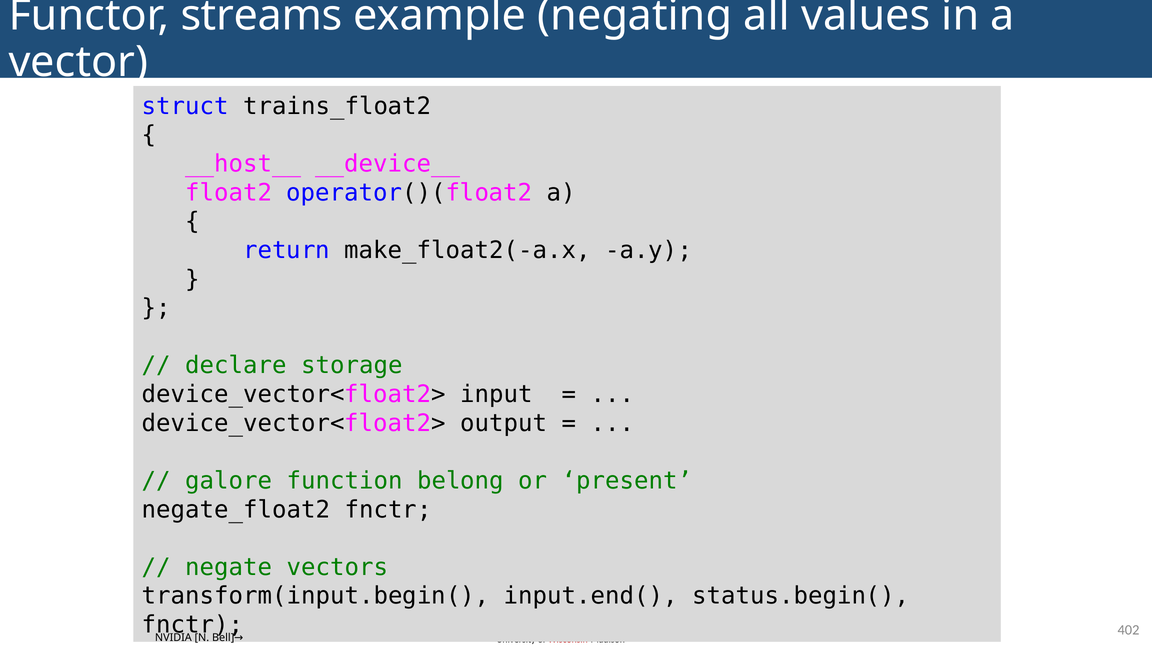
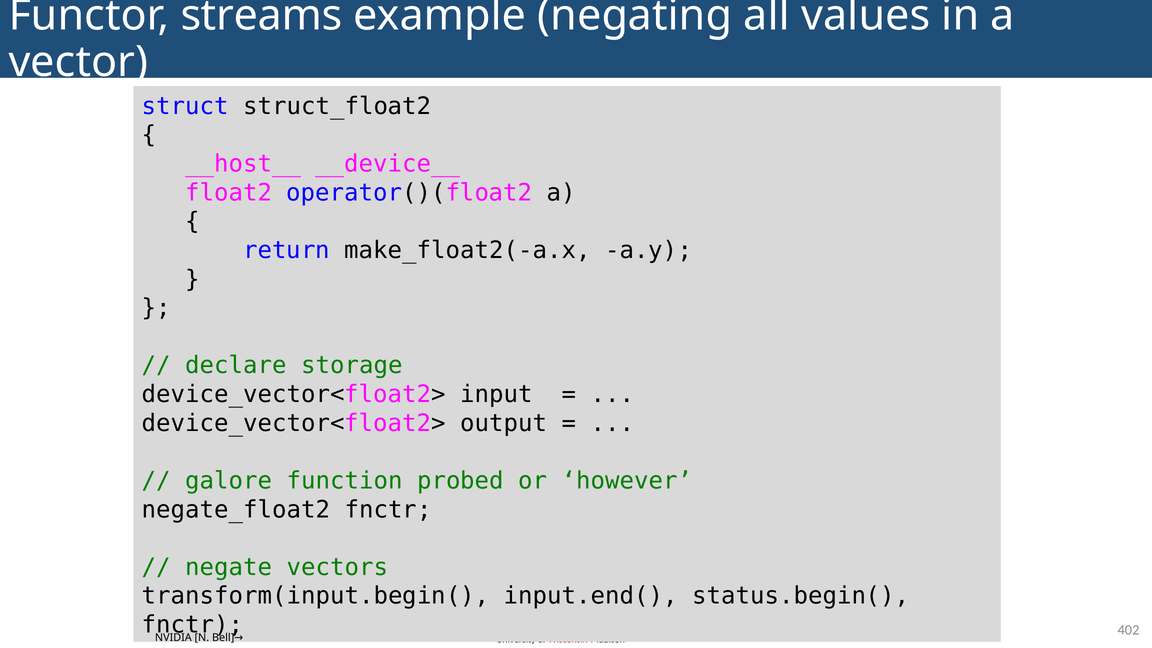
trains_float2: trains_float2 -> struct_float2
belong: belong -> probed
present: present -> however
